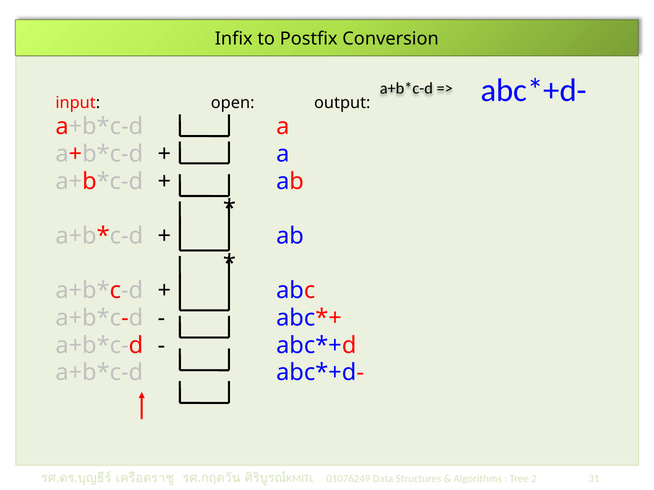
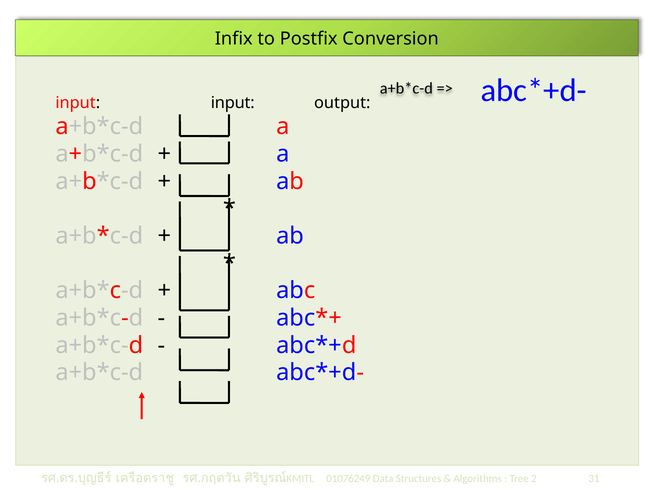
input open: open -> input
